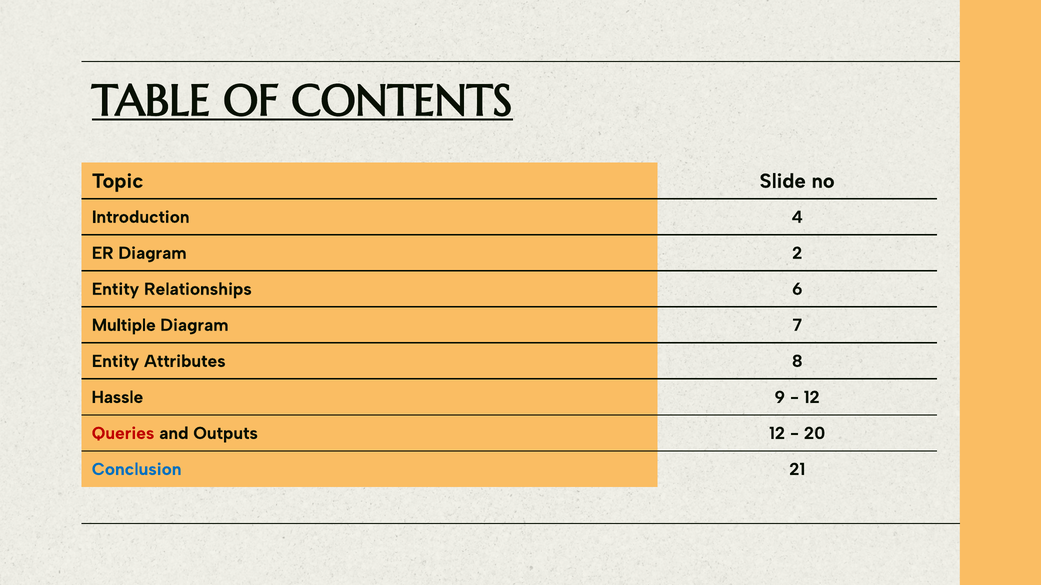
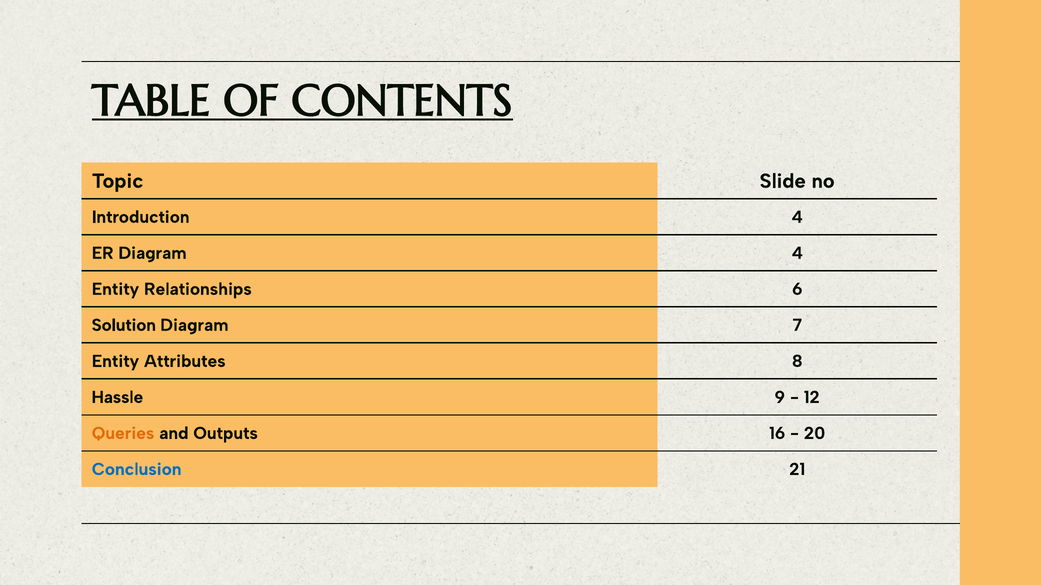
Diagram 2: 2 -> 4
Multiple: Multiple -> Solution
Queries colour: red -> orange
Outputs 12: 12 -> 16
